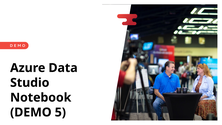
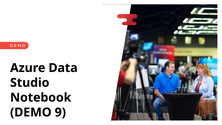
5: 5 -> 9
